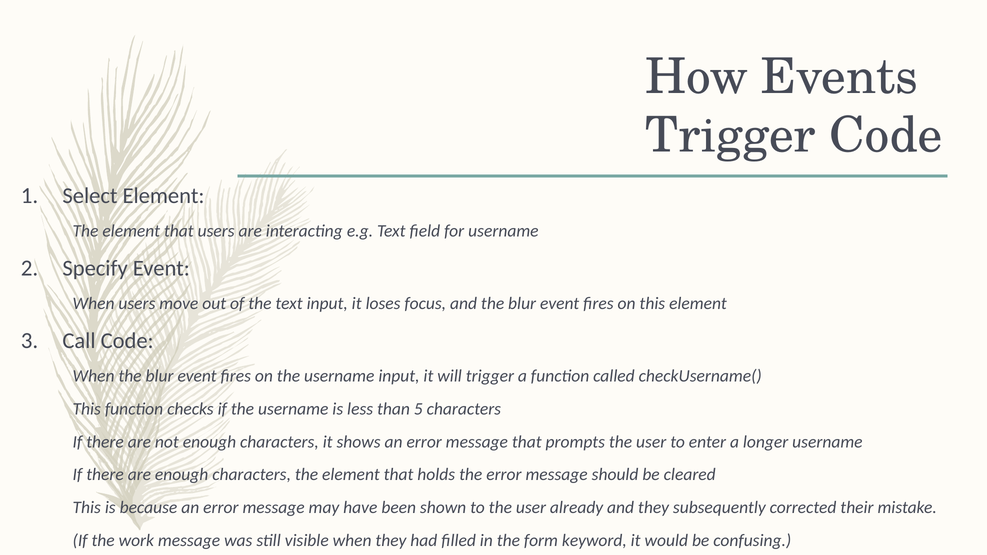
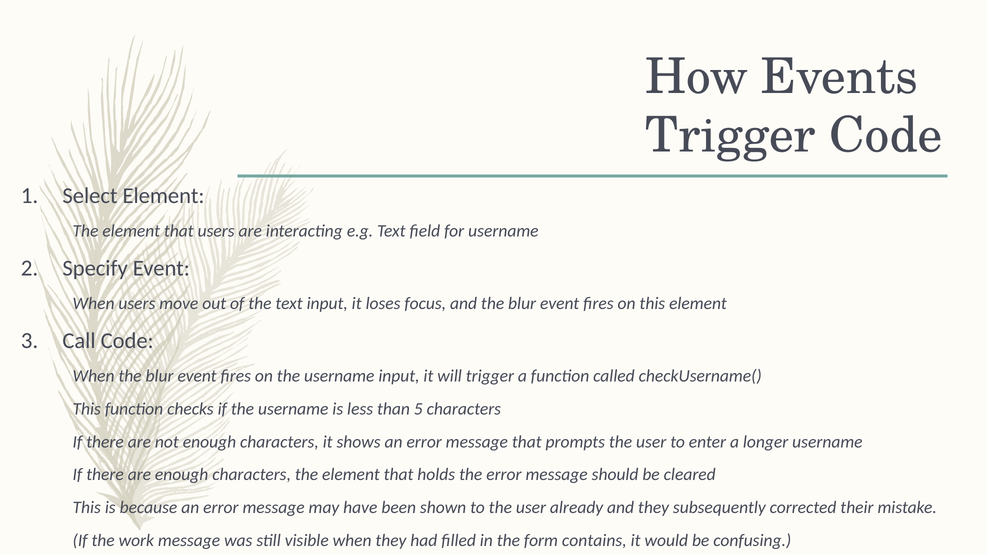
keyword: keyword -> contains
